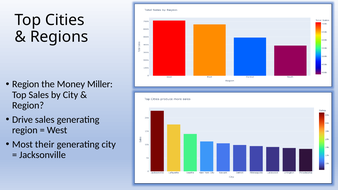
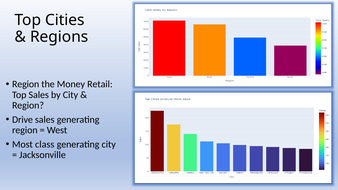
Miller: Miller -> Retail
their: their -> class
